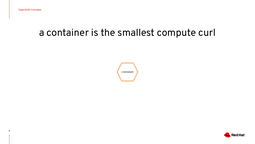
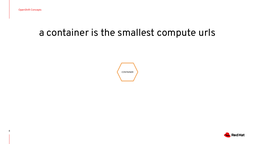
curl: curl -> urls
